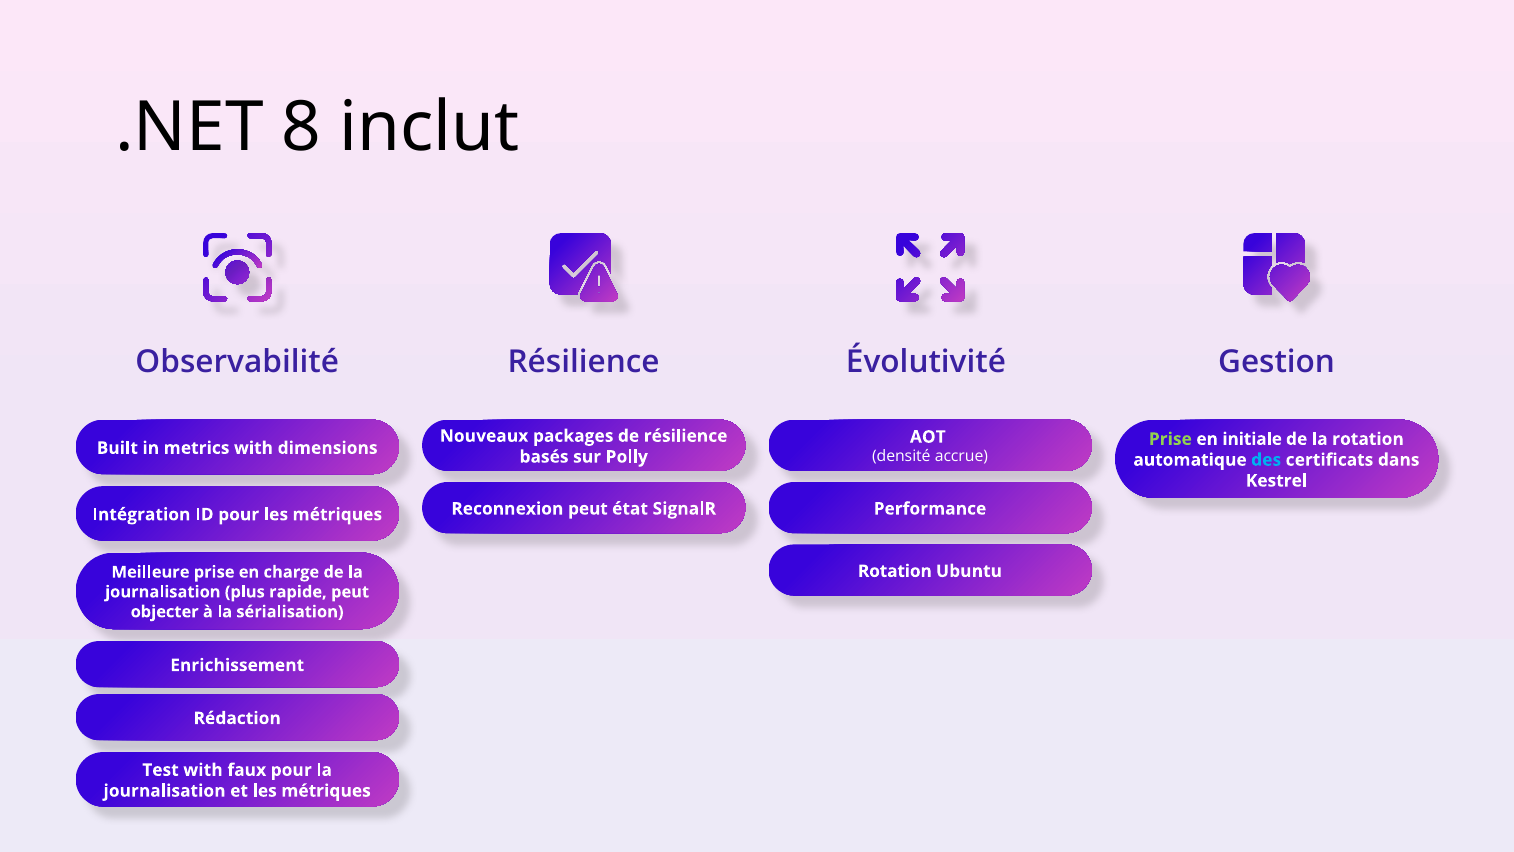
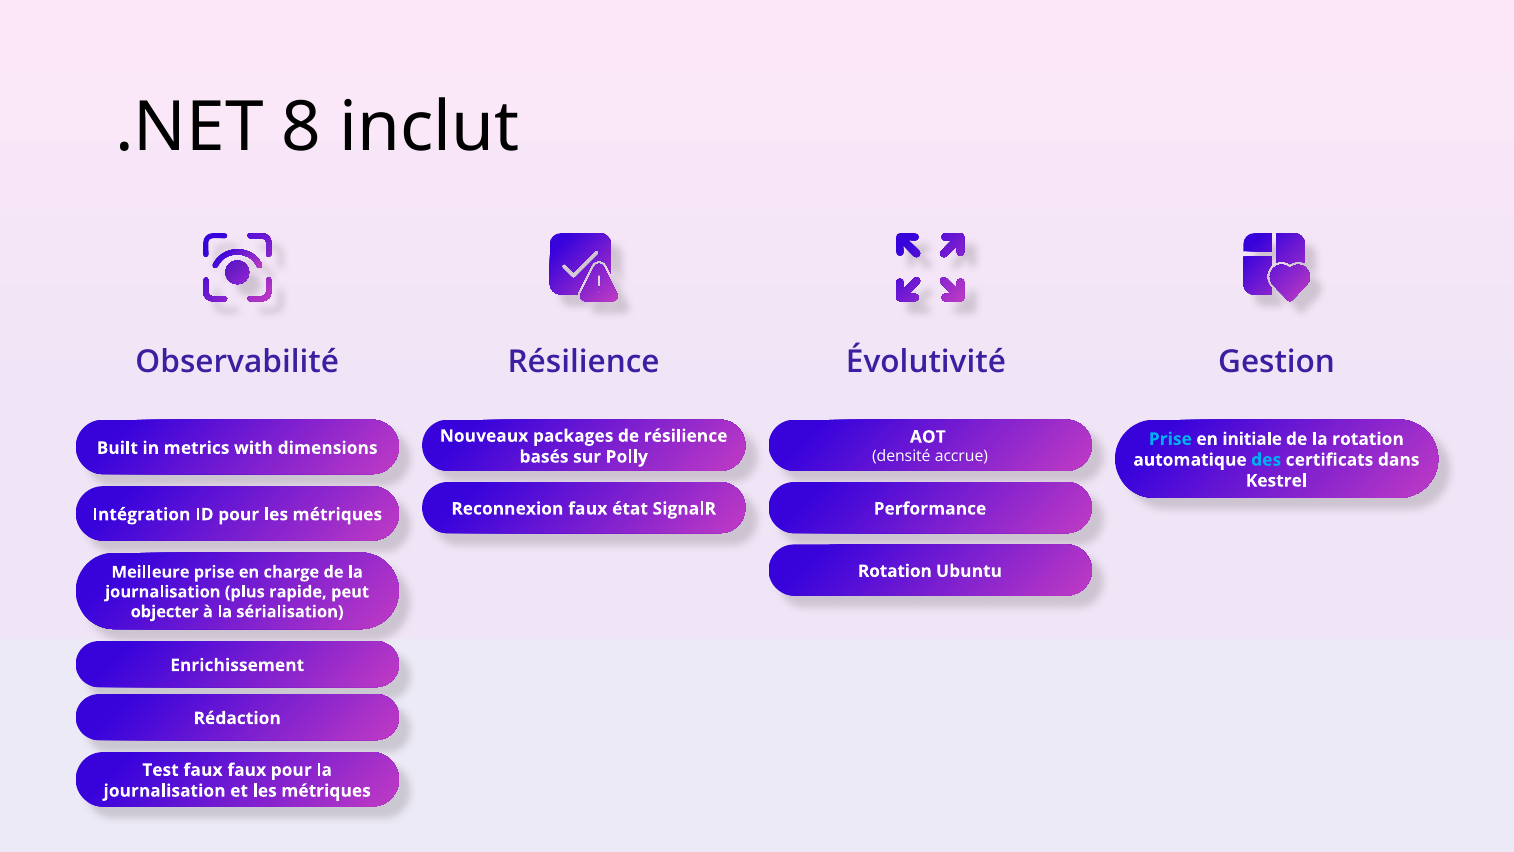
Prise at (1170, 439) colour: light green -> light blue
Reconnexion peut: peut -> faux
Test with: with -> faux
